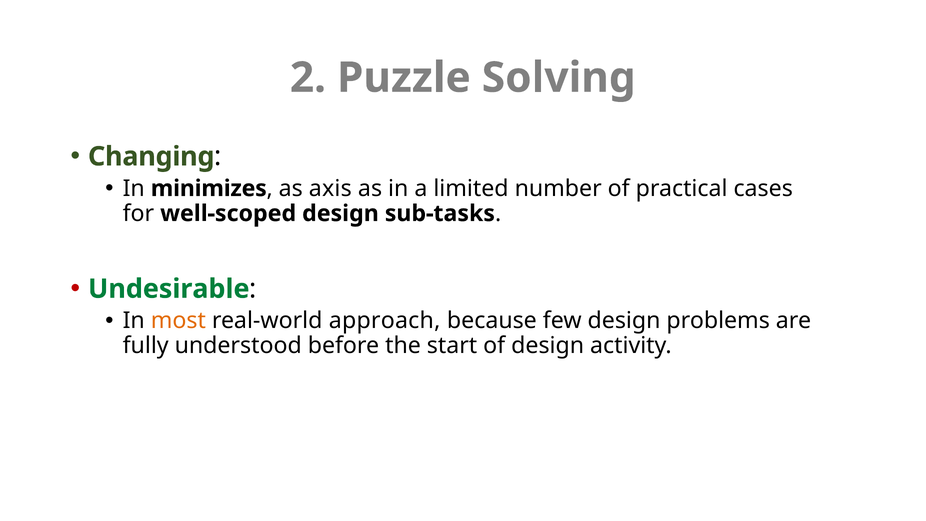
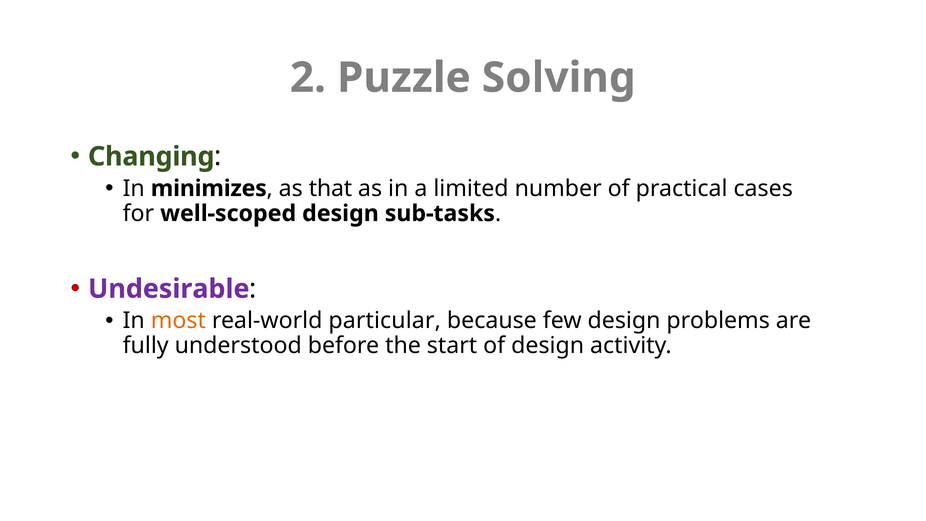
axis: axis -> that
Undesirable colour: green -> purple
approach: approach -> particular
